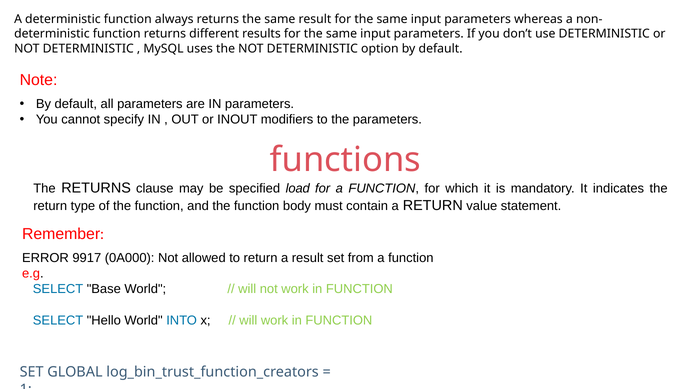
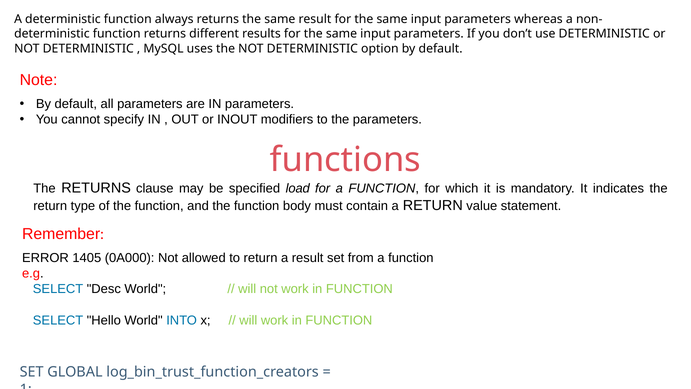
9917: 9917 -> 1405
Base: Base -> Desc
